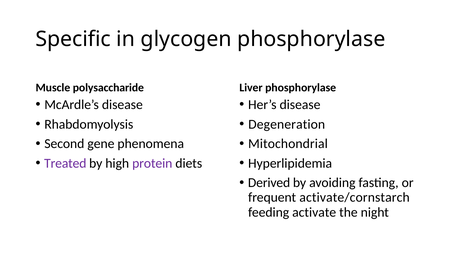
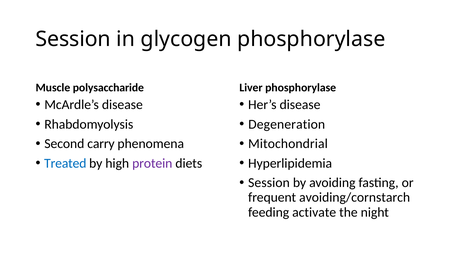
Specific at (73, 39): Specific -> Session
gene: gene -> carry
Treated colour: purple -> blue
Derived at (269, 183): Derived -> Session
activate/cornstarch: activate/cornstarch -> avoiding/cornstarch
